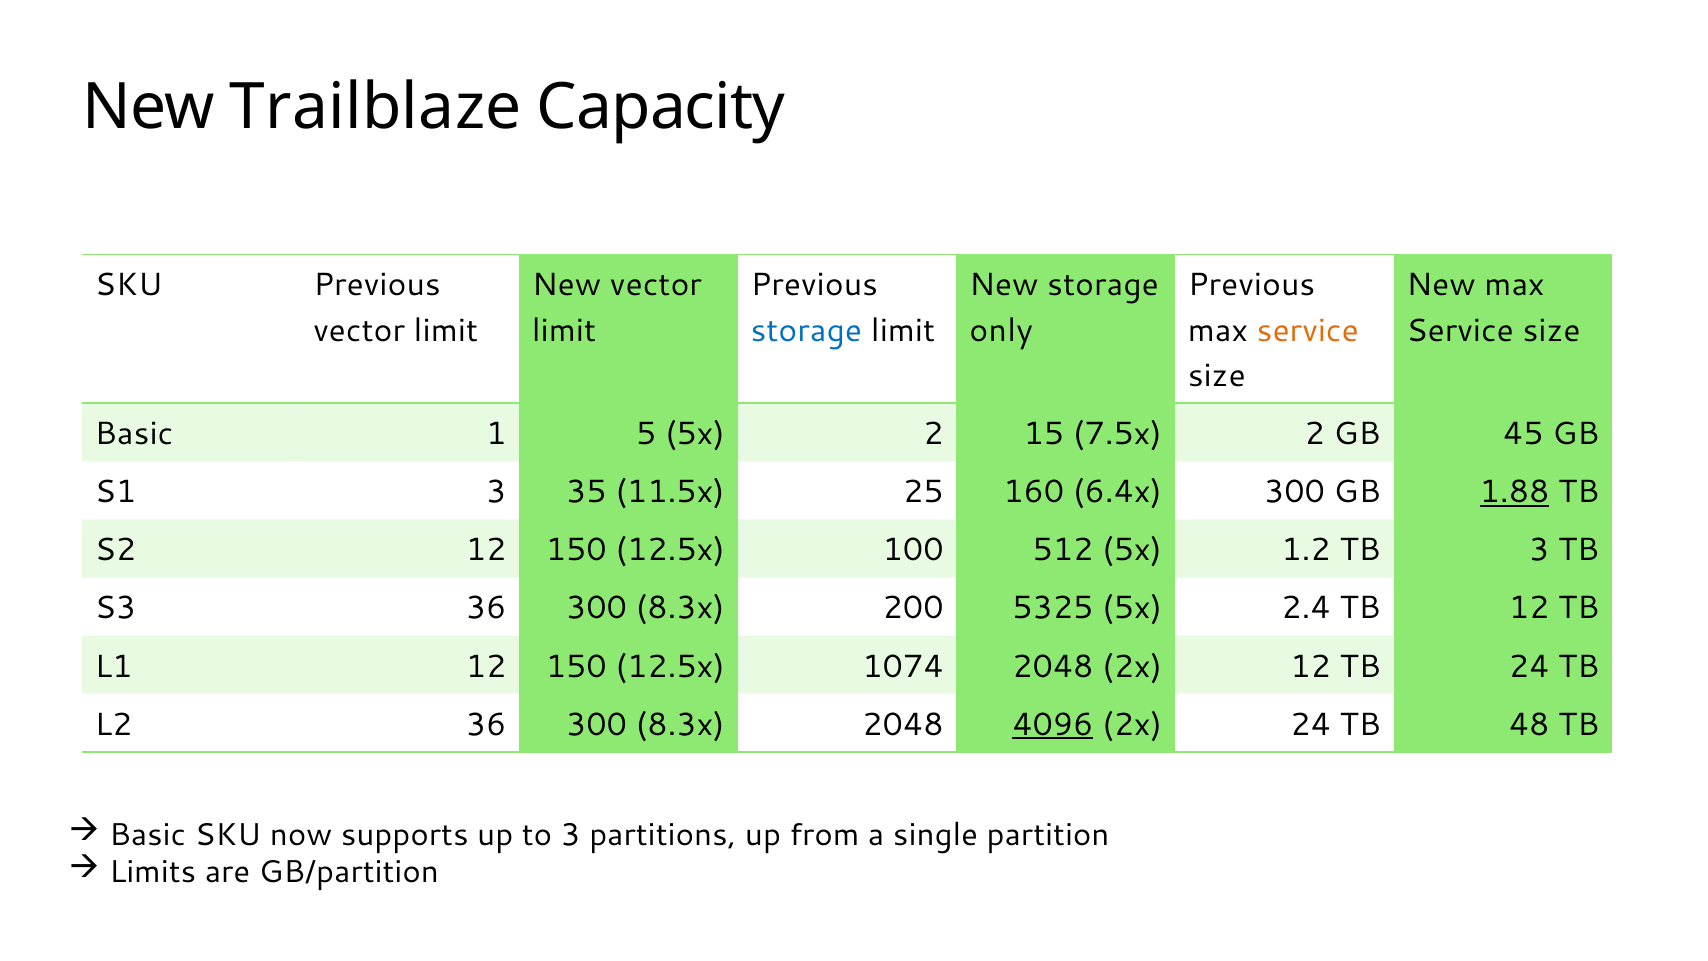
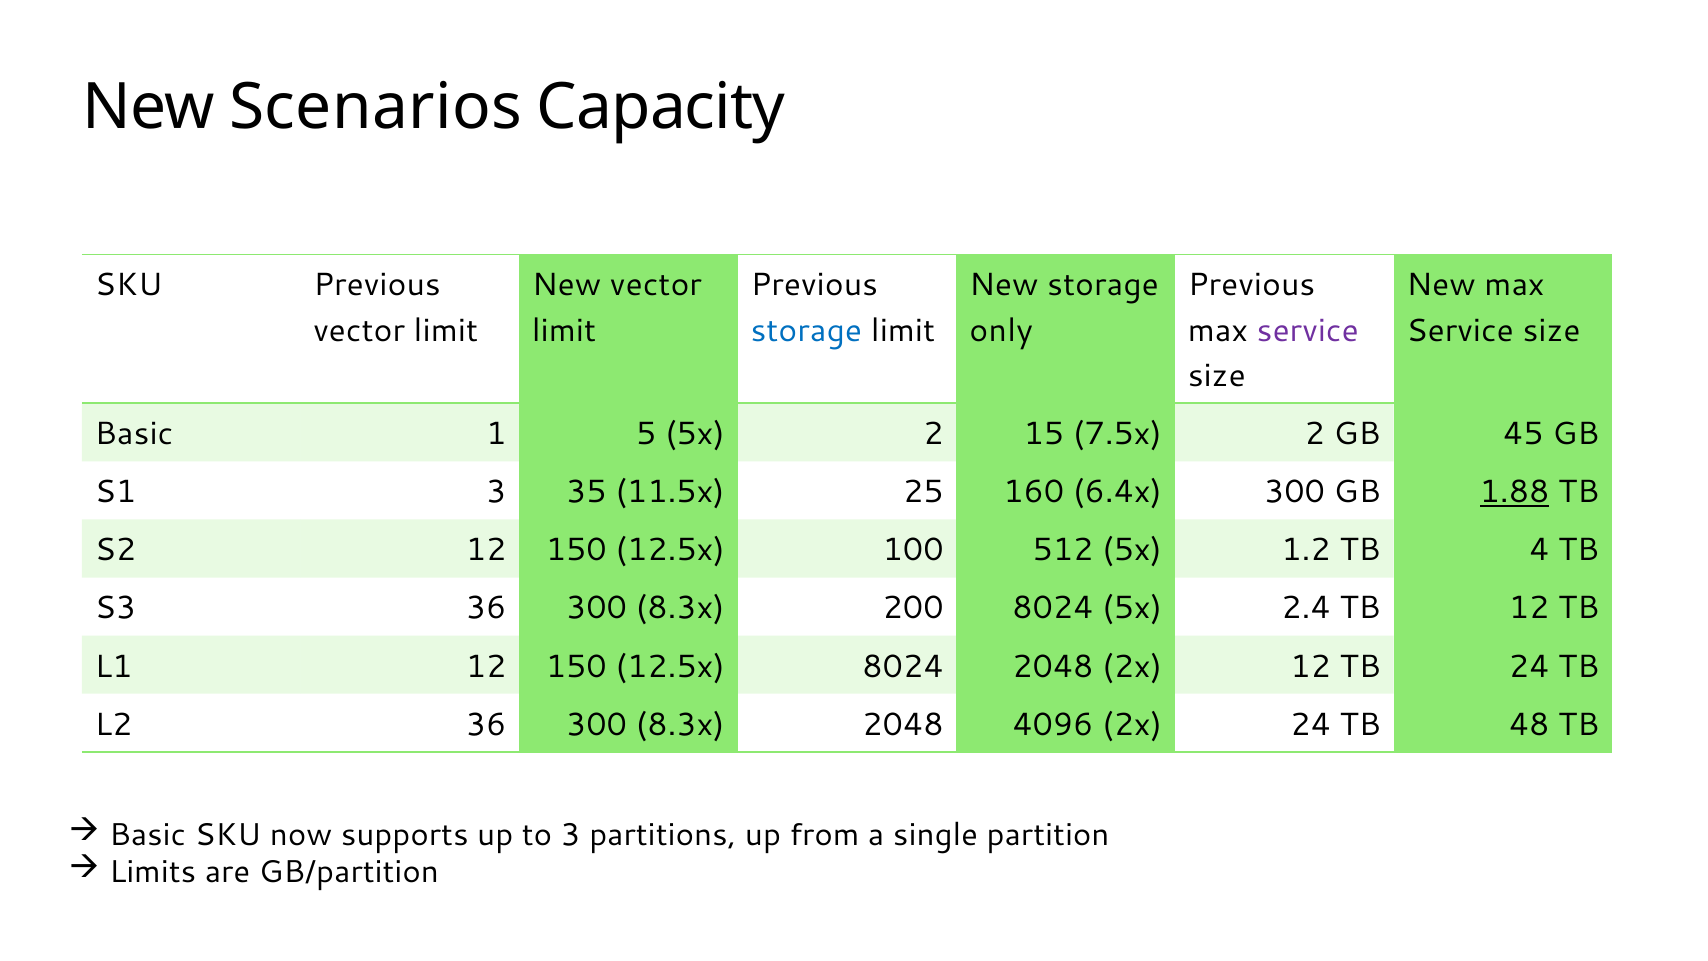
Trailblaze: Trailblaze -> Scenarios
service at (1308, 331) colour: orange -> purple
TB 3: 3 -> 4
200 5325: 5325 -> 8024
12.5x 1074: 1074 -> 8024
4096 underline: present -> none
